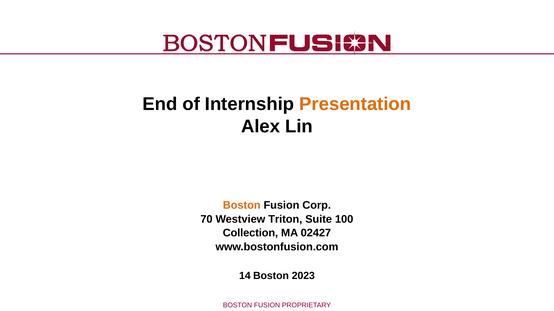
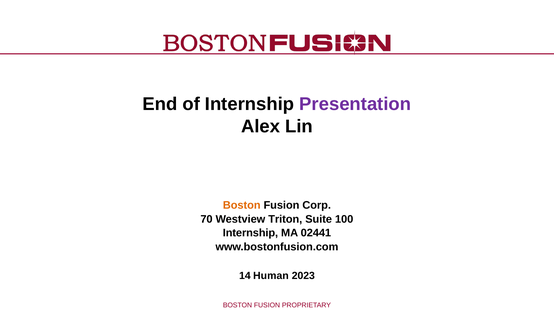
Presentation colour: orange -> purple
Collection at (250, 233): Collection -> Internship
02427: 02427 -> 02441
14 Boston: Boston -> Human
